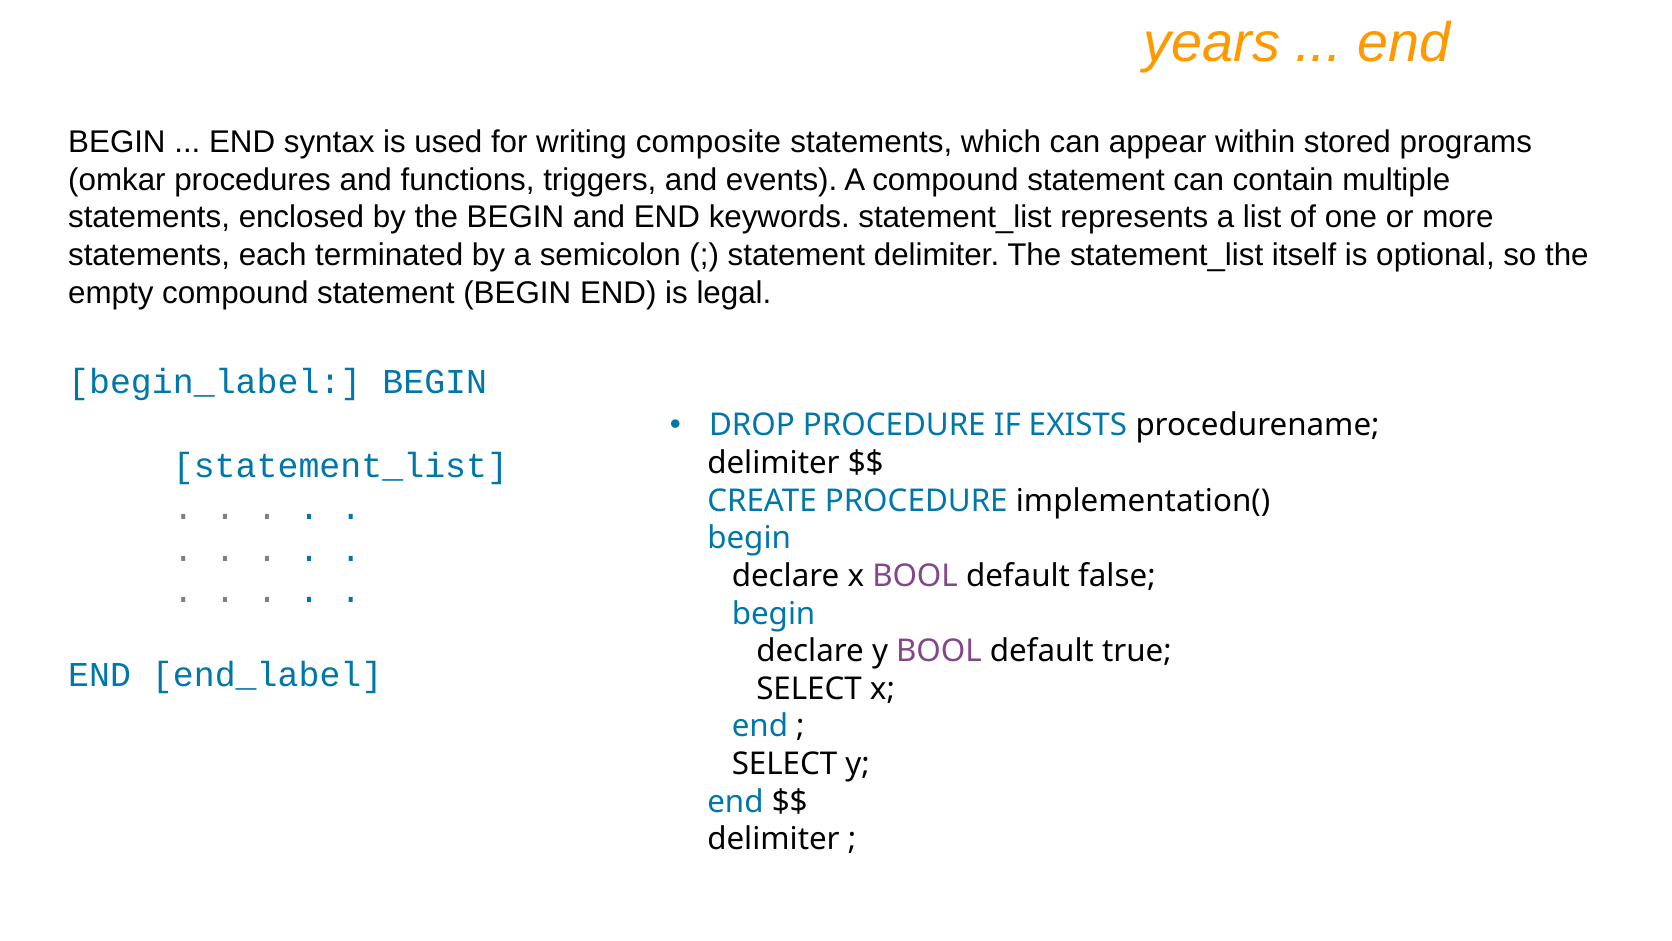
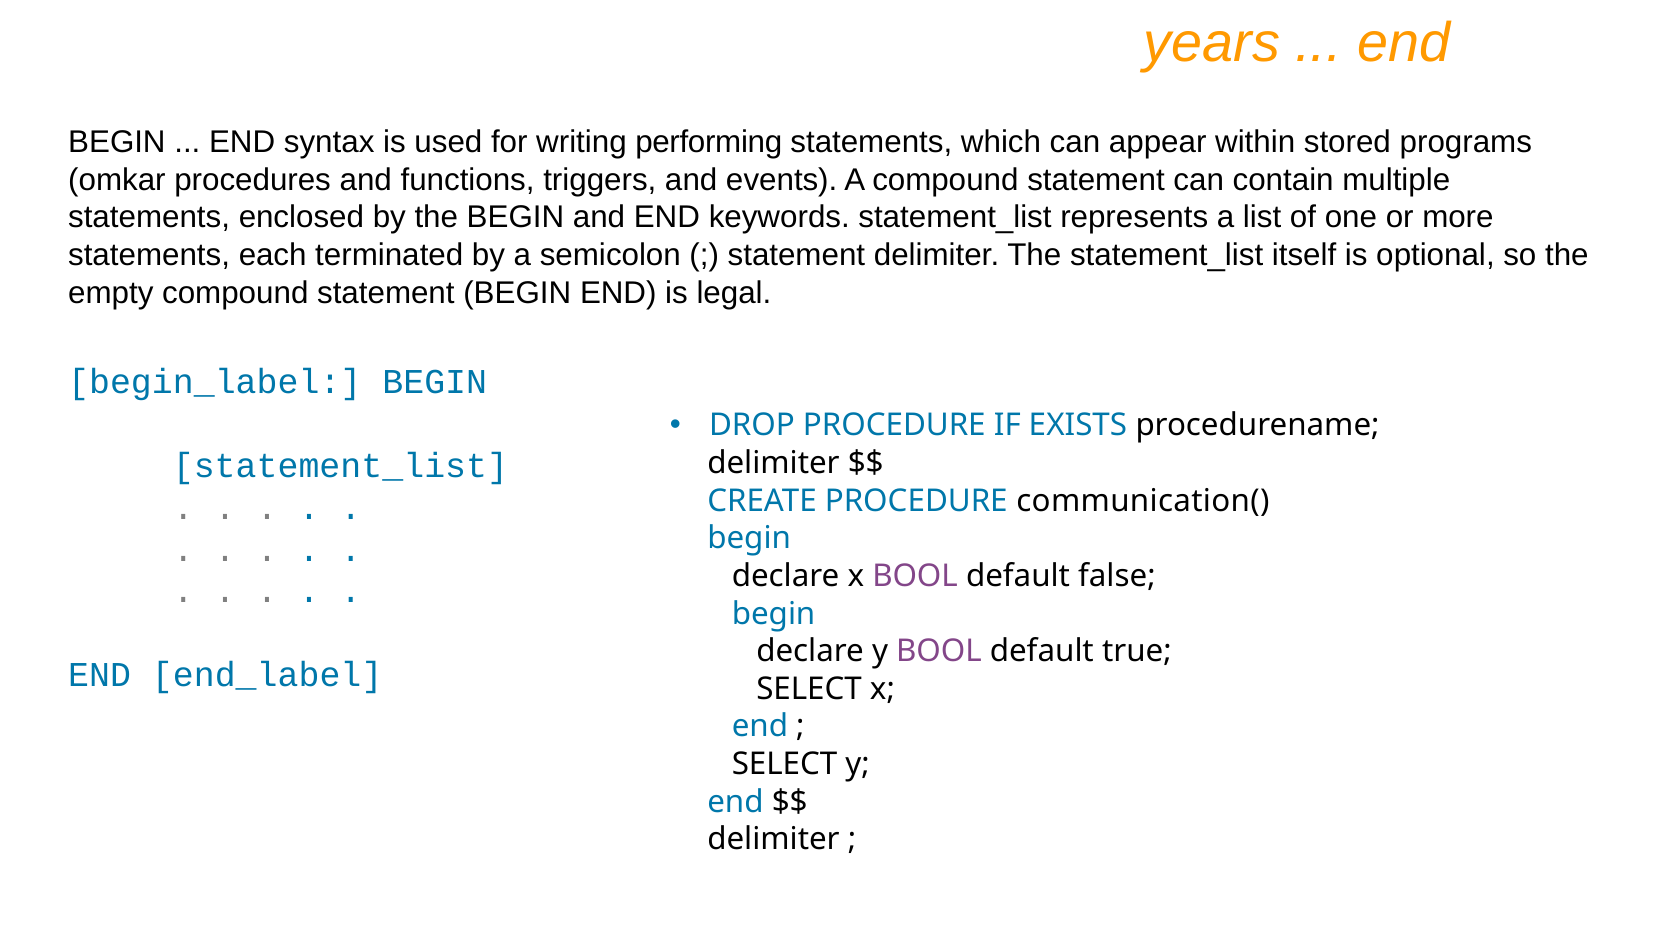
composite: composite -> performing
implementation(: implementation( -> communication(
